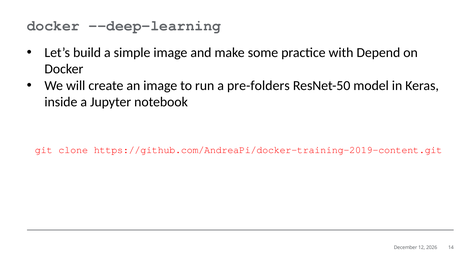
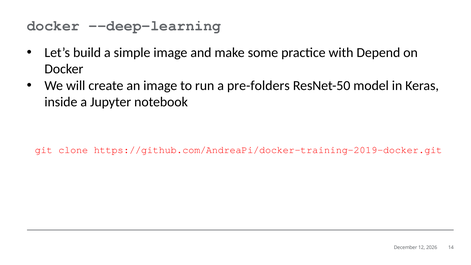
https://github.com/AndreaPi/docker-training-2019-content.git: https://github.com/AndreaPi/docker-training-2019-content.git -> https://github.com/AndreaPi/docker-training-2019-docker.git
